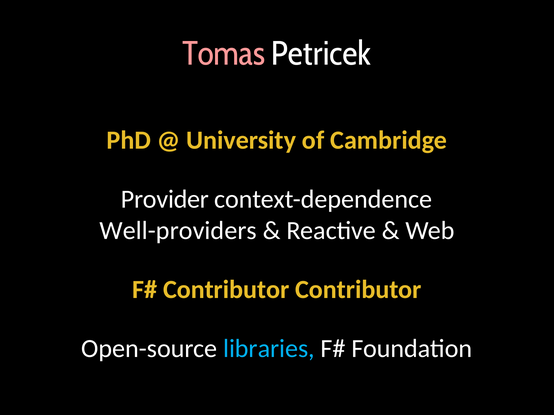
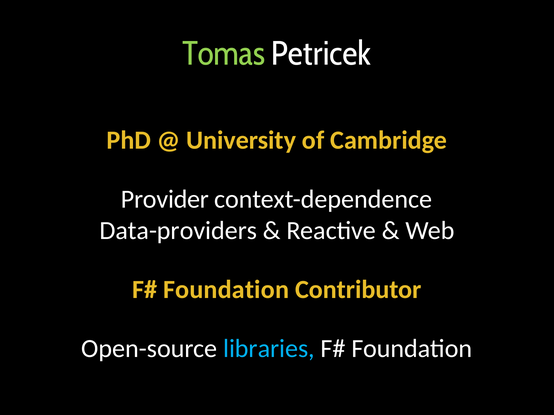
Tomas colour: pink -> light green
Well-providers: Well-providers -> Data-providers
Contributor at (226, 290): Contributor -> Foundation
